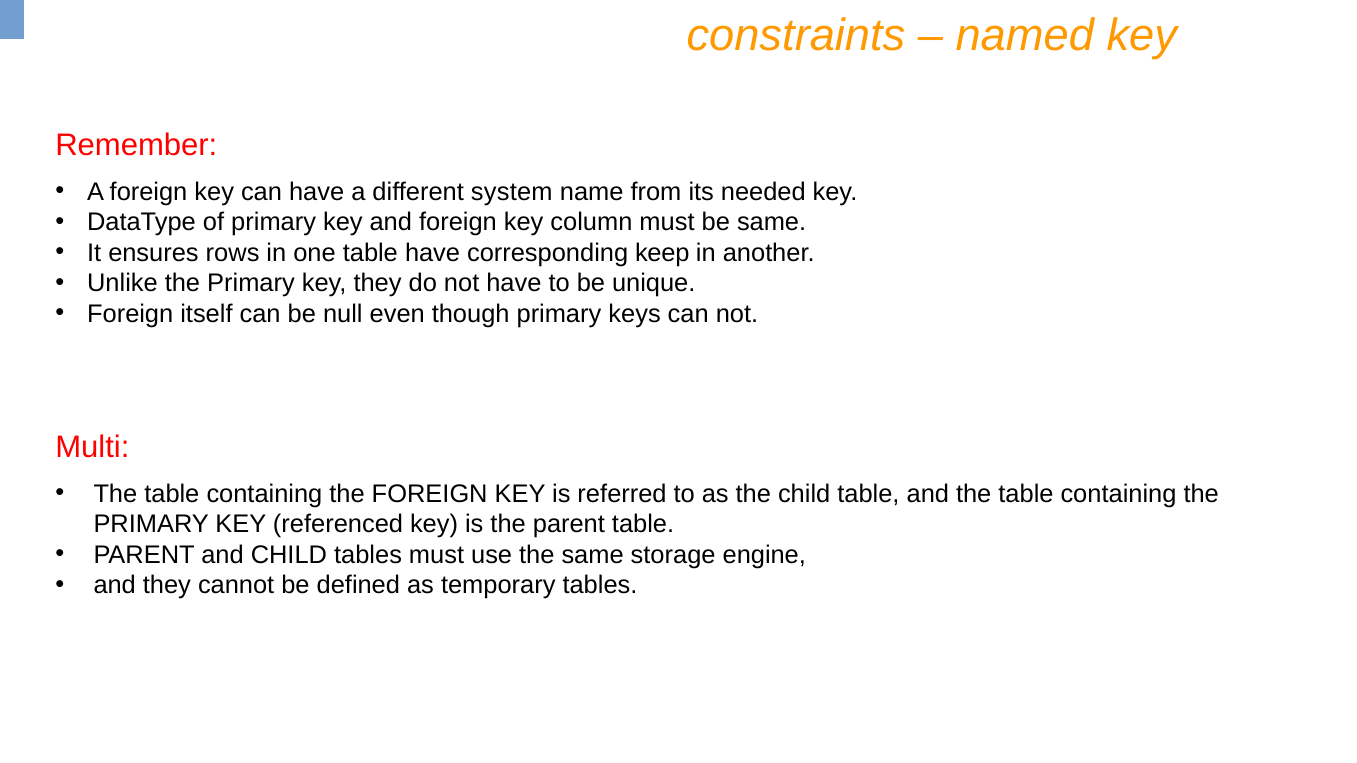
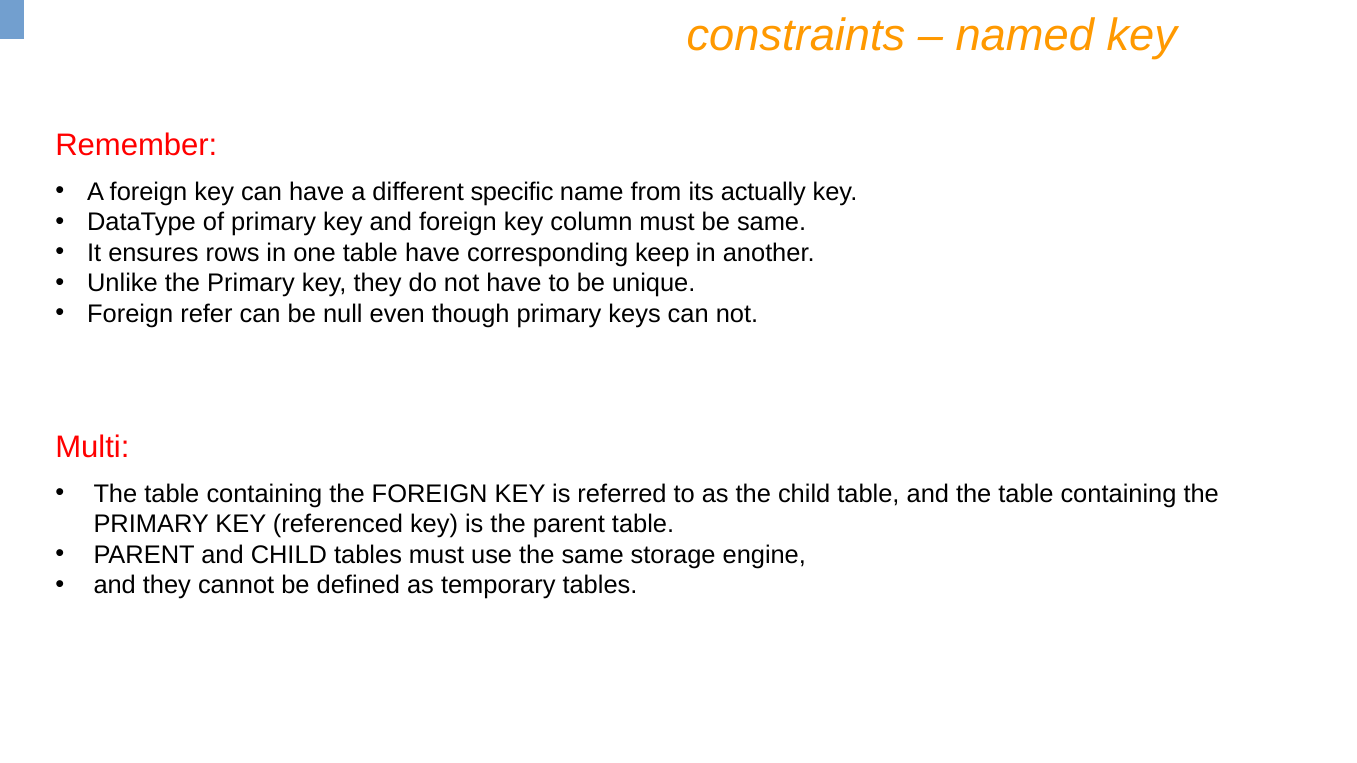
system: system -> specific
needed: needed -> actually
itself: itself -> refer
